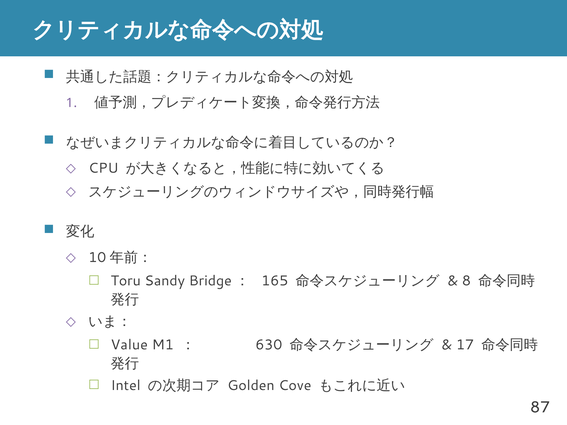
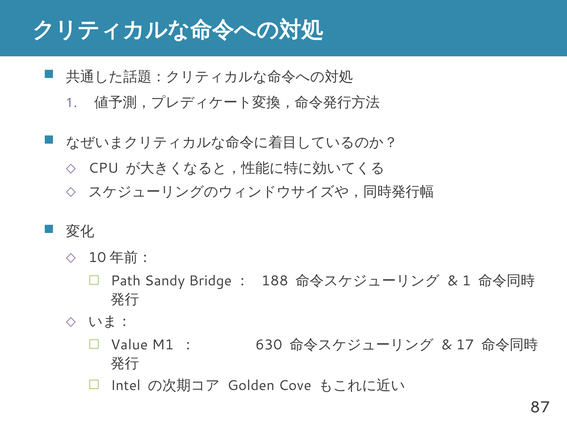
Toru: Toru -> Path
165: 165 -> 188
8 at (466, 281): 8 -> 1
